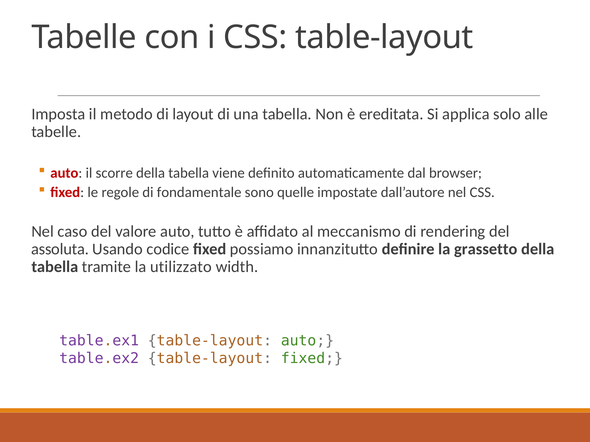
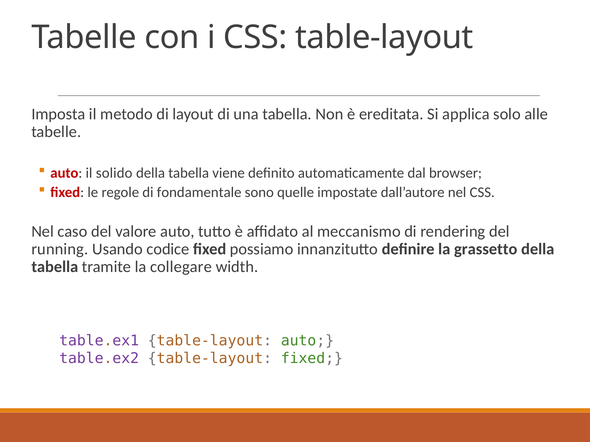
scorre: scorre -> solido
assoluta: assoluta -> running
utilizzato: utilizzato -> collegare
